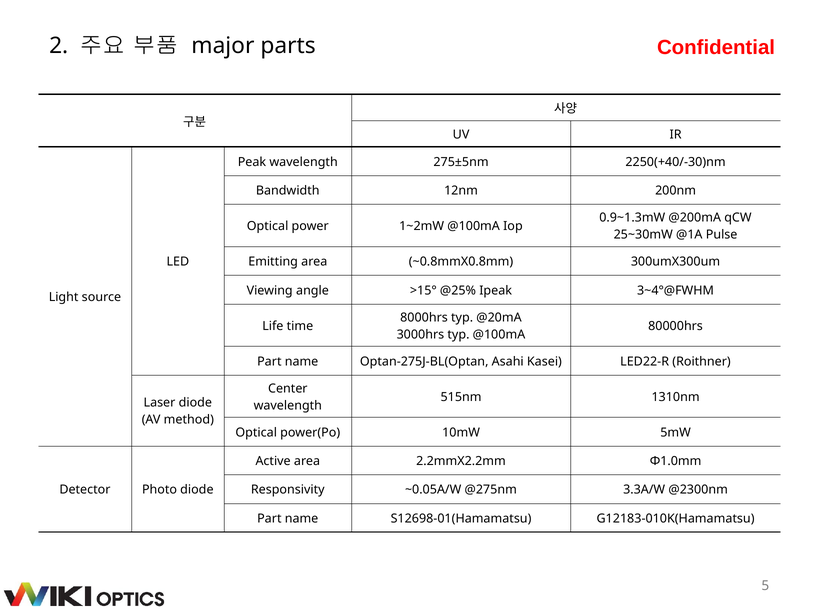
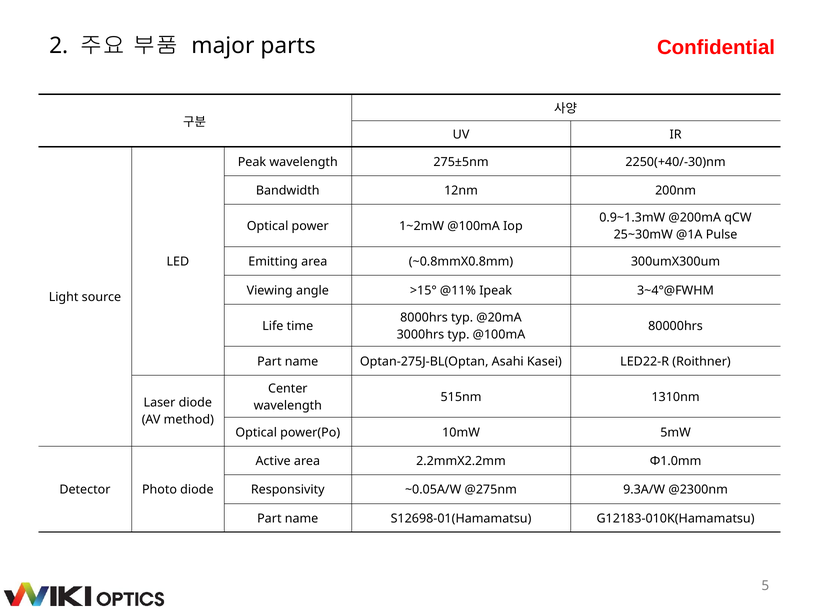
@25%: @25% -> @11%
3.3A/W: 3.3A/W -> 9.3A/W
